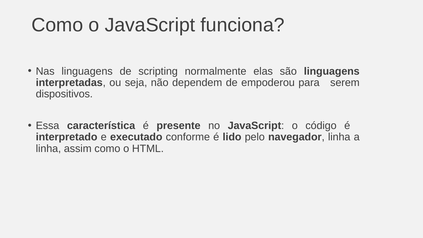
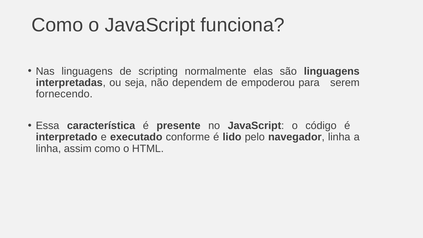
dispositivos: dispositivos -> fornecendo
